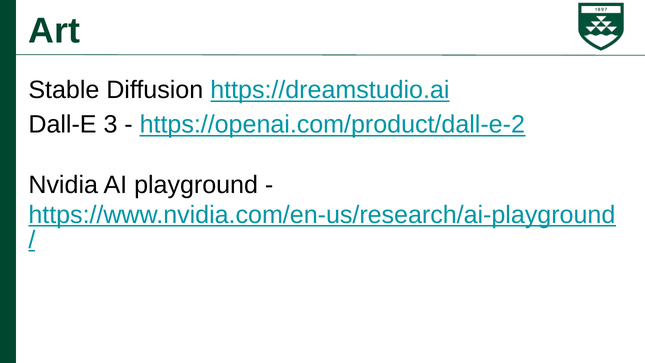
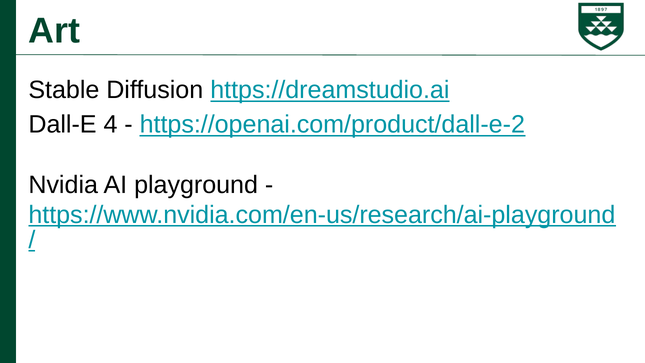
3: 3 -> 4
